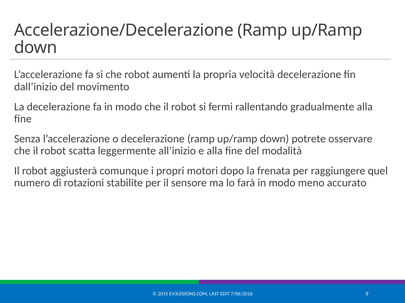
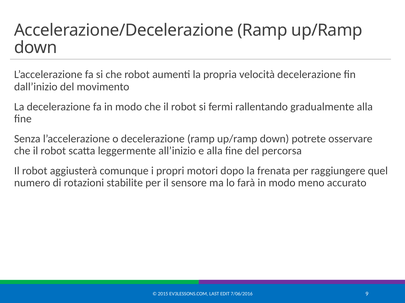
modalità: modalità -> percorsa
